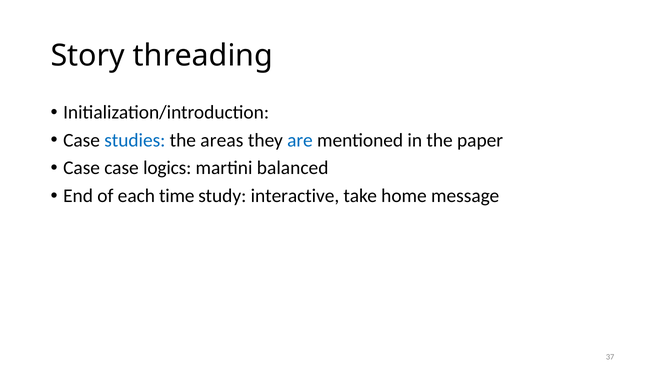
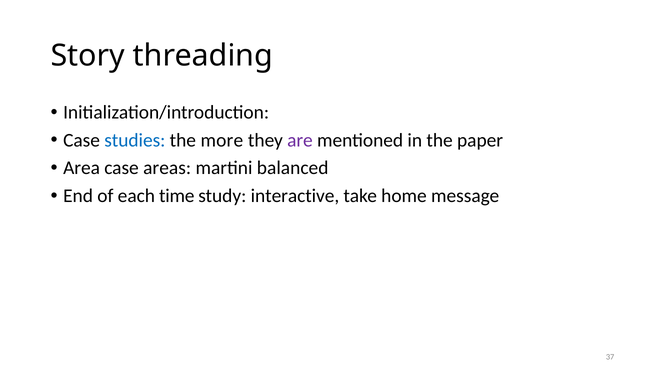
areas: areas -> more
are colour: blue -> purple
Case at (82, 168): Case -> Area
logics: logics -> areas
